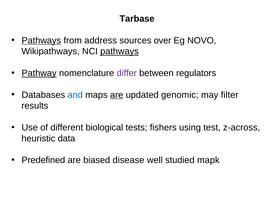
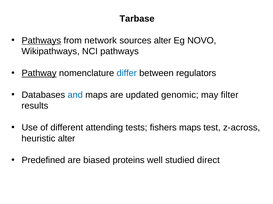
address: address -> network
sources over: over -> alter
pathways at (119, 52) underline: present -> none
differ colour: purple -> blue
are at (117, 95) underline: present -> none
biological: biological -> attending
fishers using: using -> maps
heuristic data: data -> alter
disease: disease -> proteins
mapk: mapk -> direct
